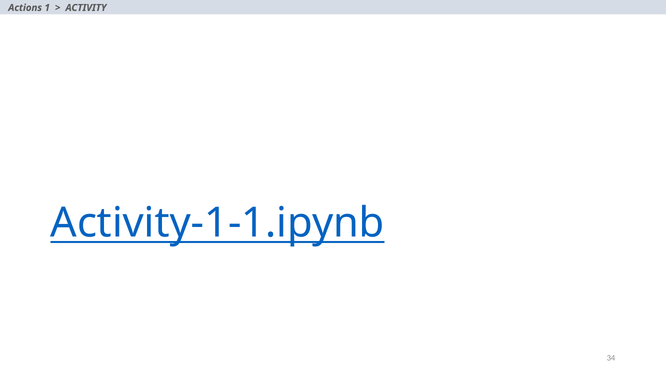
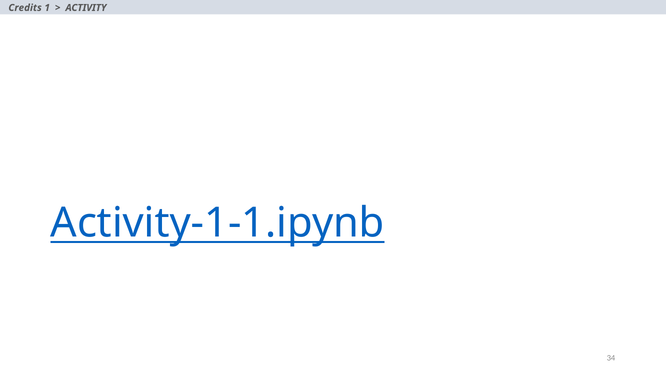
Actions: Actions -> Credits
